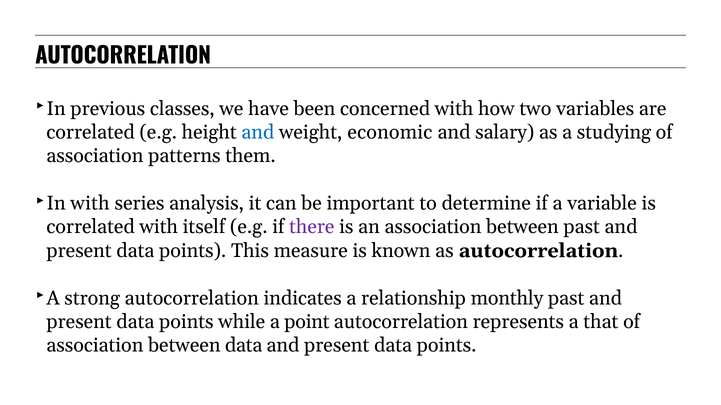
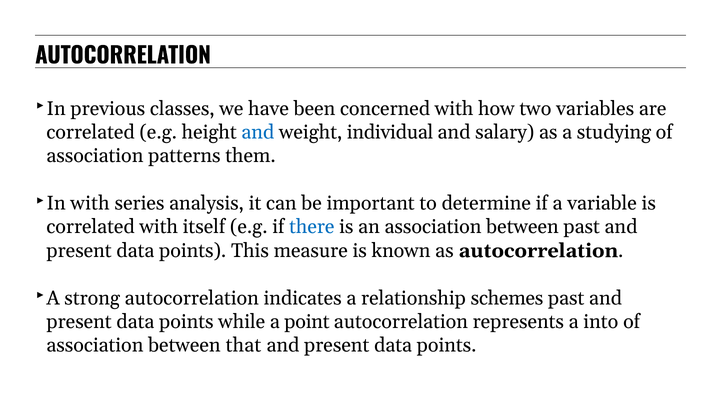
economic: economic -> individual
there colour: purple -> blue
monthly: monthly -> schemes
that: that -> into
between data: data -> that
